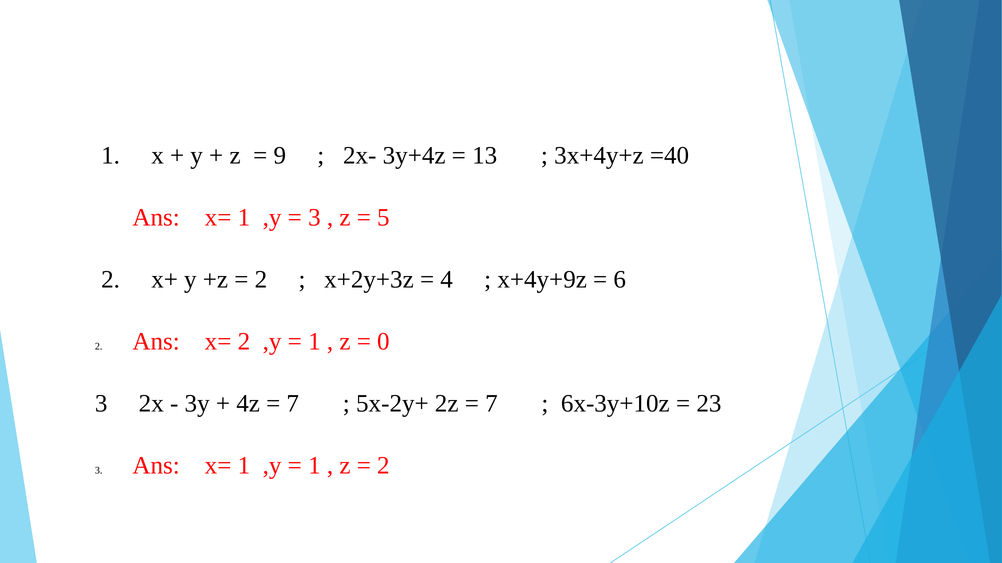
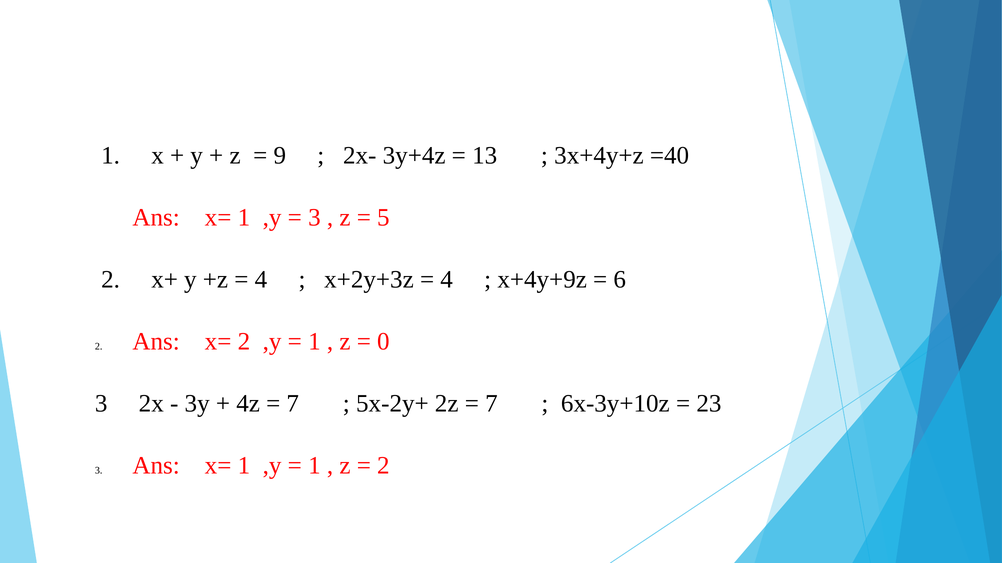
2 at (261, 280): 2 -> 4
